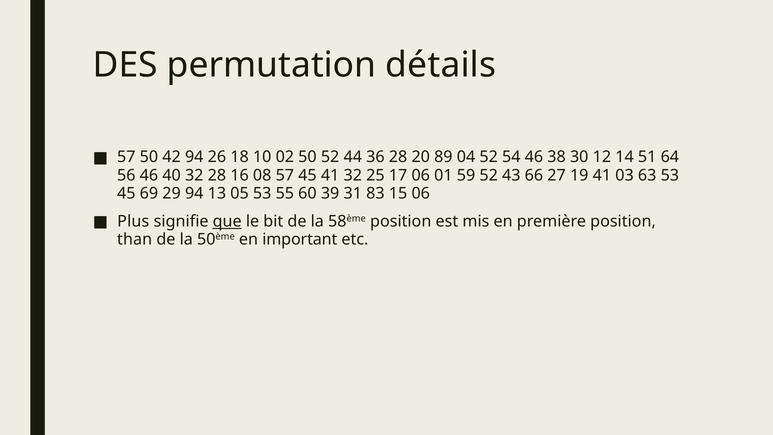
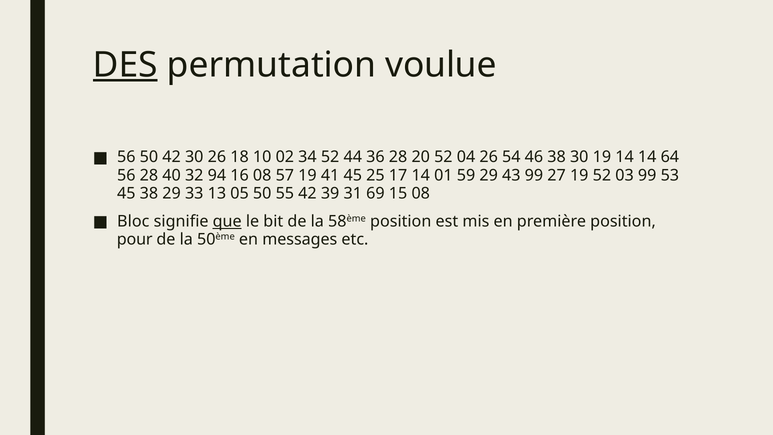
DES underline: none -> present
détails: détails -> voulue
57 at (126, 157): 57 -> 56
42 94: 94 -> 30
02 50: 50 -> 34
20 89: 89 -> 52
04 52: 52 -> 26
30 12: 12 -> 19
14 51: 51 -> 14
56 46: 46 -> 28
32 28: 28 -> 94
57 45: 45 -> 19
41 32: 32 -> 45
17 06: 06 -> 14
59 52: 52 -> 29
43 66: 66 -> 99
19 41: 41 -> 52
03 63: 63 -> 99
45 69: 69 -> 38
29 94: 94 -> 33
05 53: 53 -> 50
55 60: 60 -> 42
83: 83 -> 69
15 06: 06 -> 08
Plus: Plus -> Bloc
than: than -> pour
important: important -> messages
